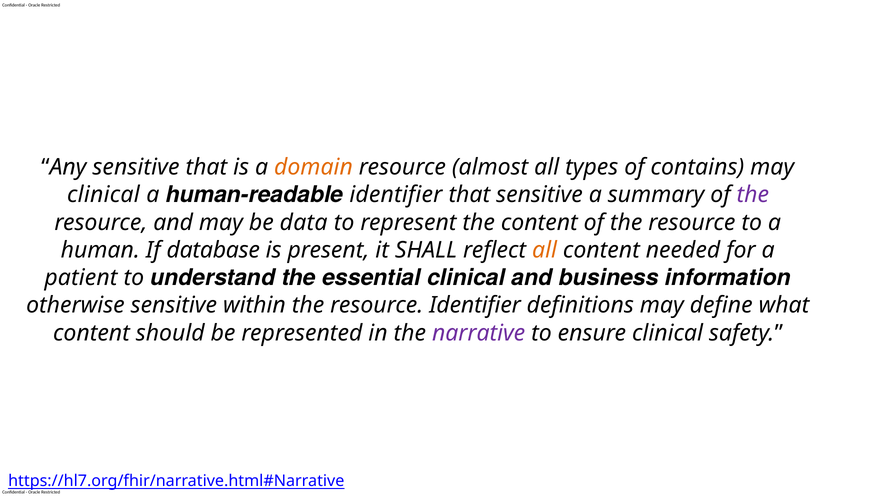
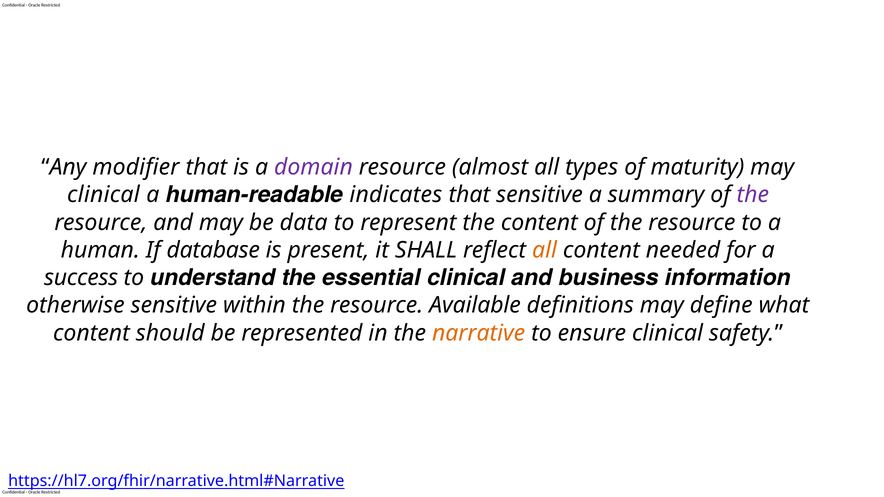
Any sensitive: sensitive -> modifier
domain colour: orange -> purple
contains: contains -> maturity
human-readable identifier: identifier -> indicates
patient: patient -> success
resource Identifier: Identifier -> Available
narrative colour: purple -> orange
